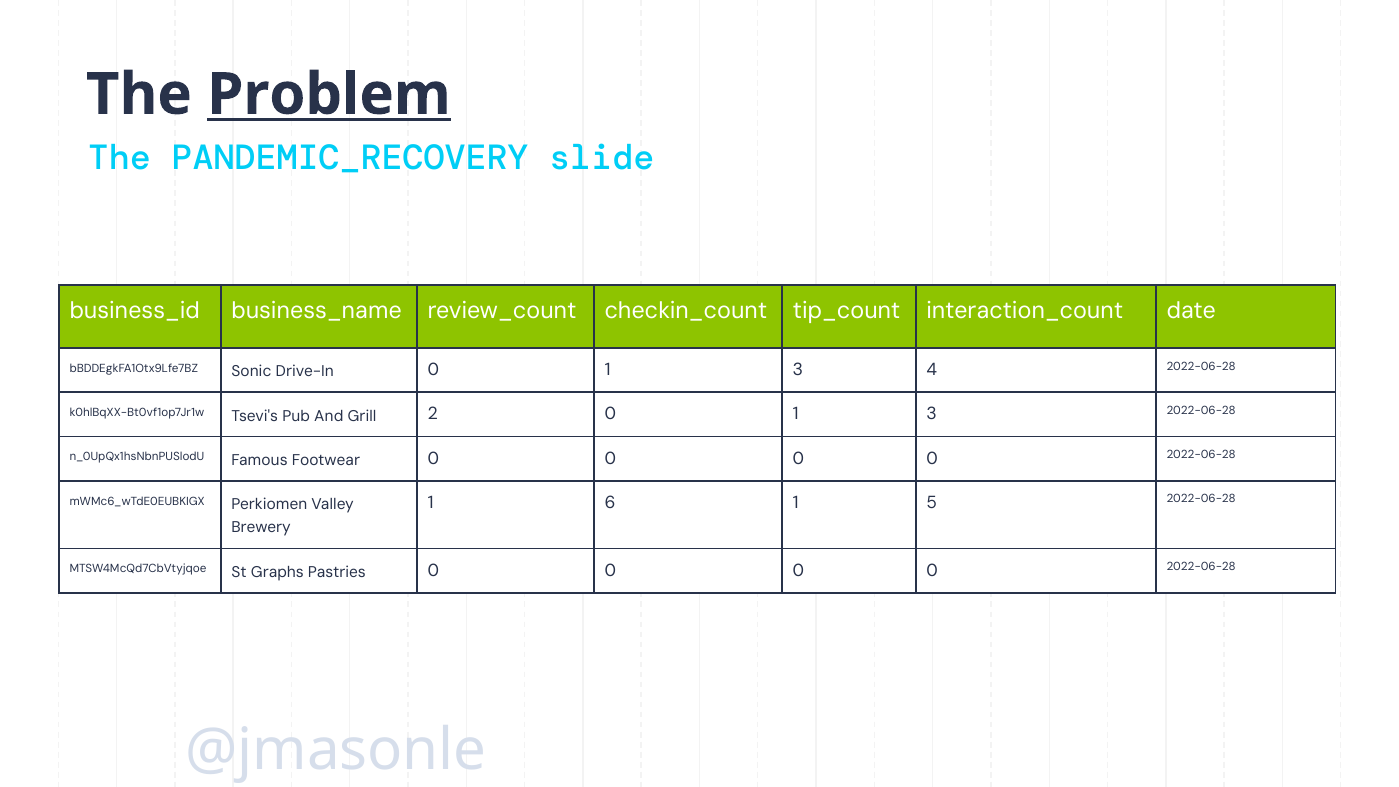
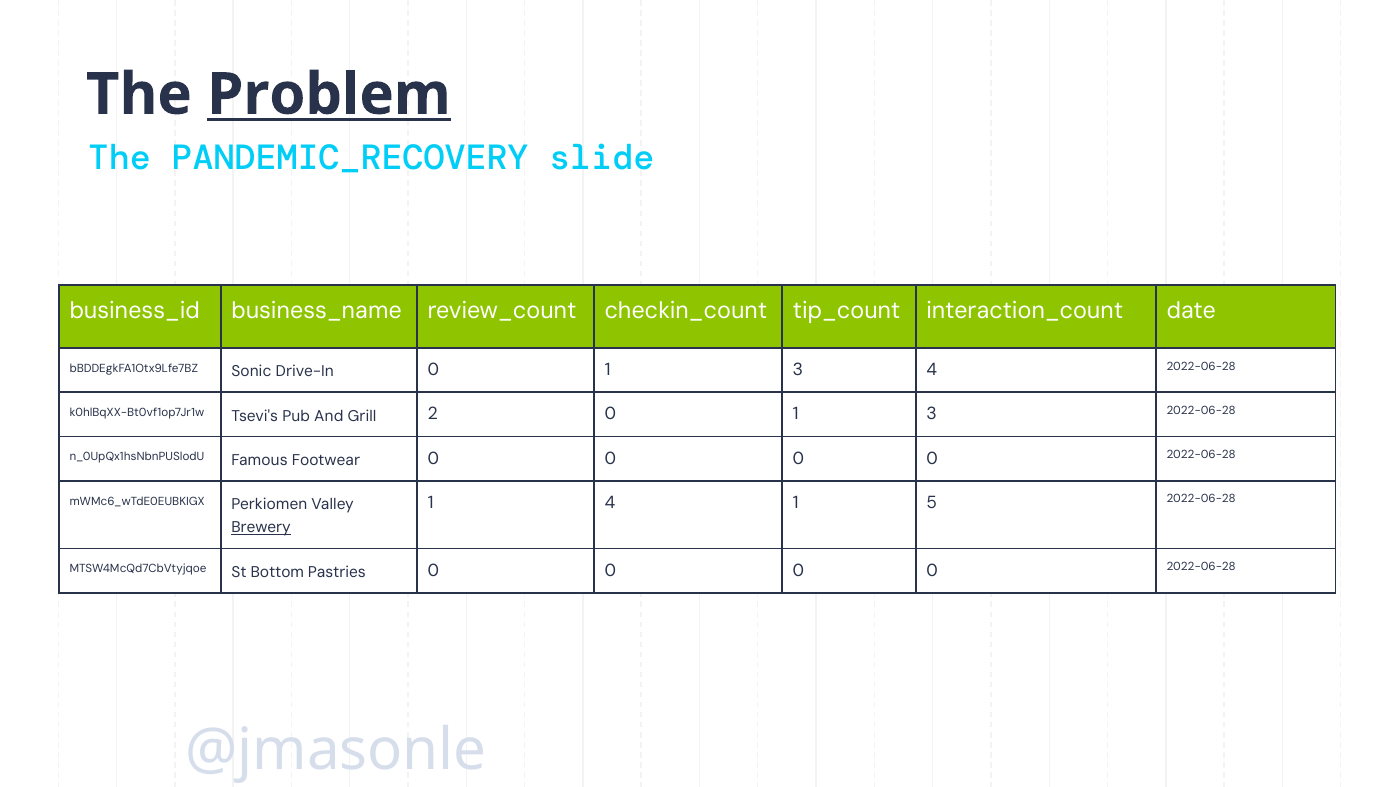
1 6: 6 -> 4
Brewery underline: none -> present
Graphs: Graphs -> Bottom
